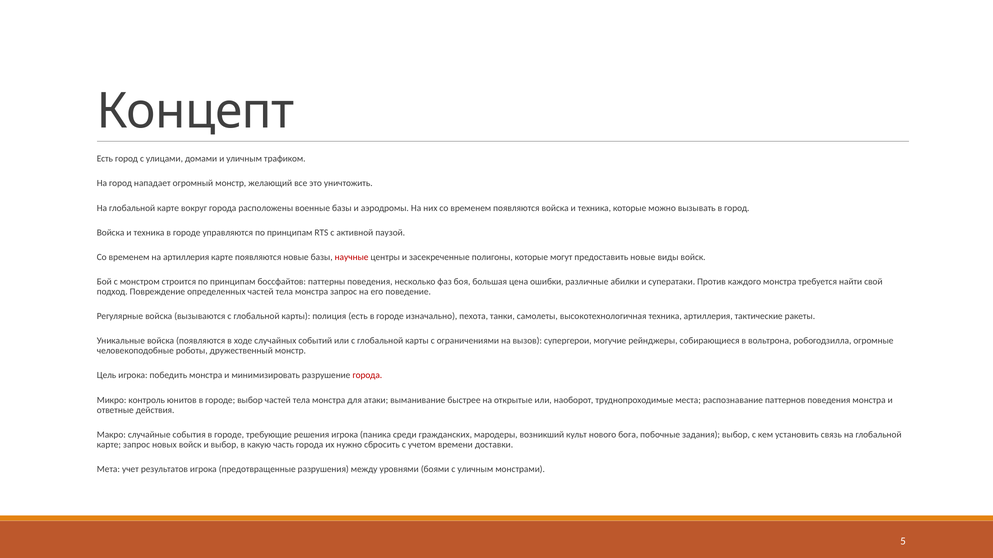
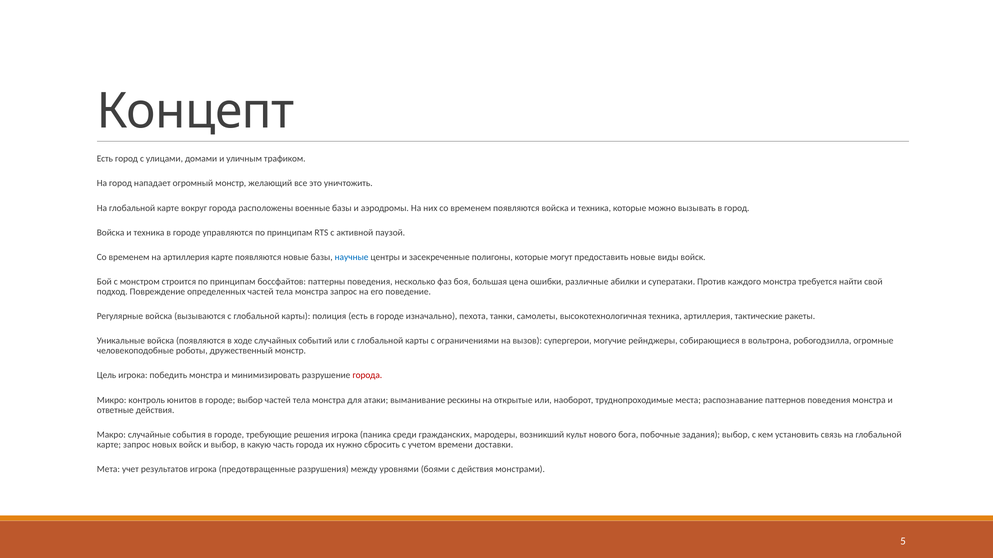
научные colour: red -> blue
быстрее: быстрее -> рескины
с уличным: уличным -> действия
